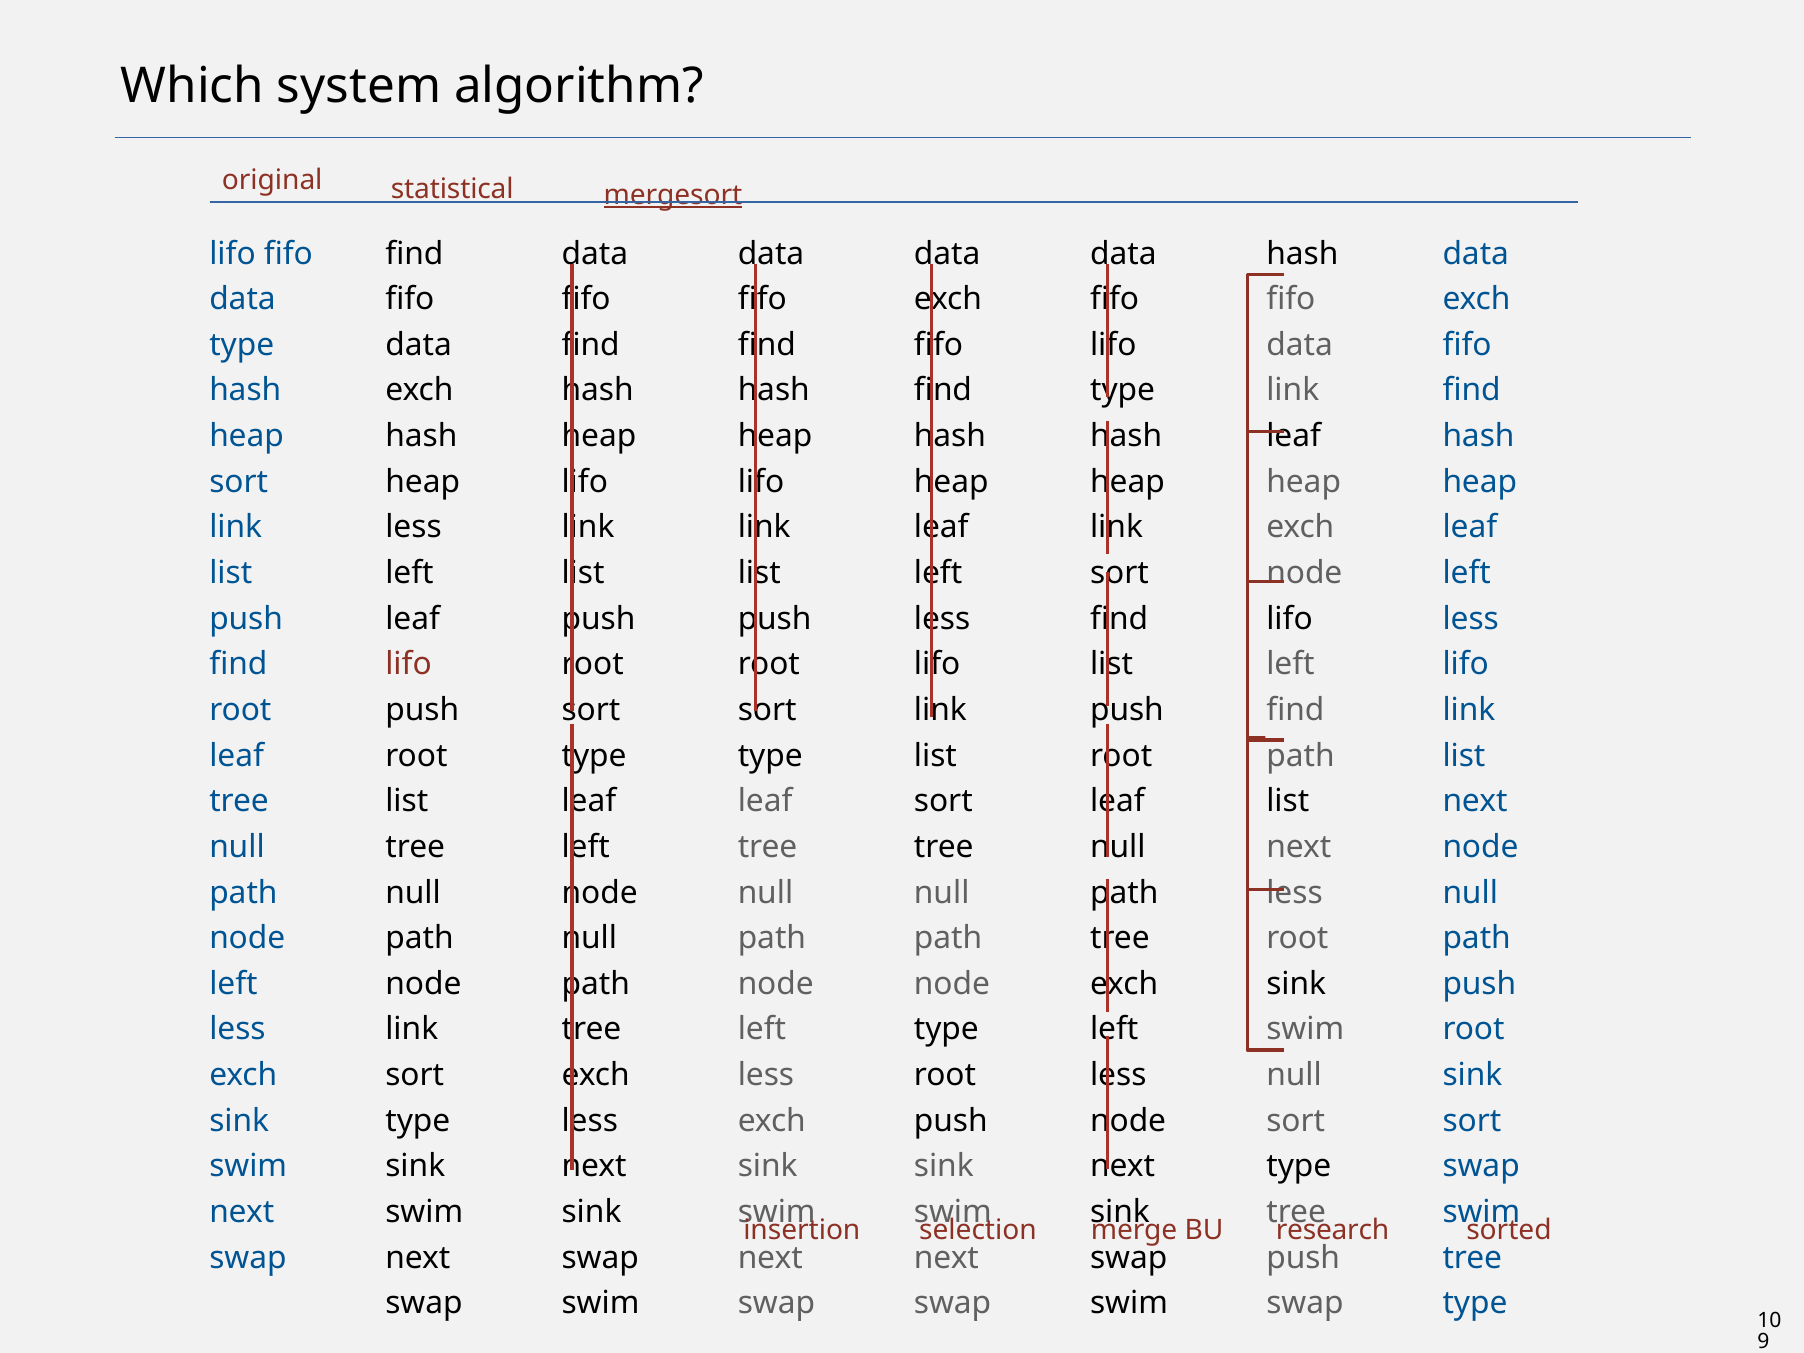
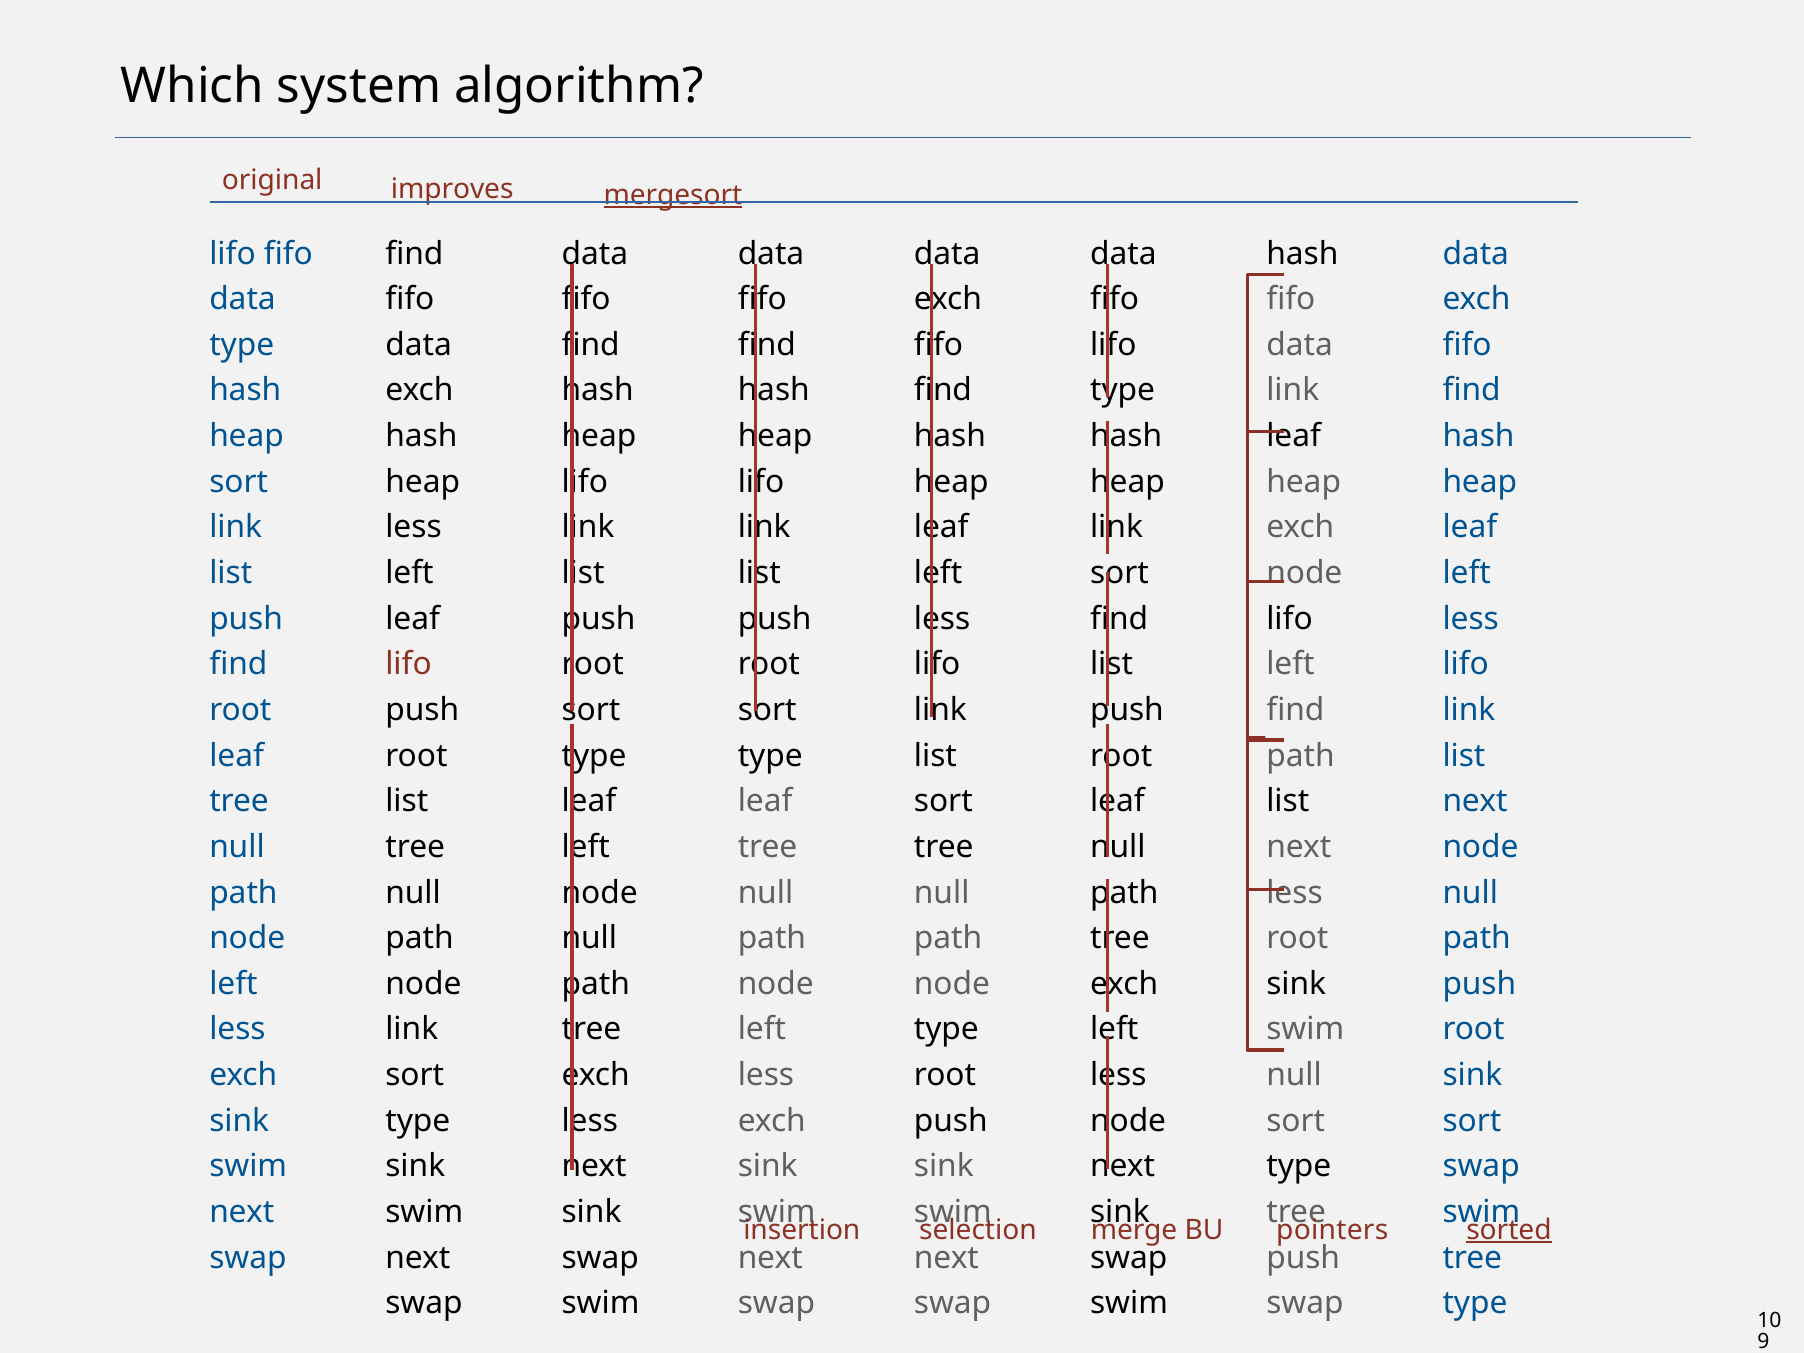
statistical: statistical -> improves
research: research -> pointers
sorted underline: none -> present
